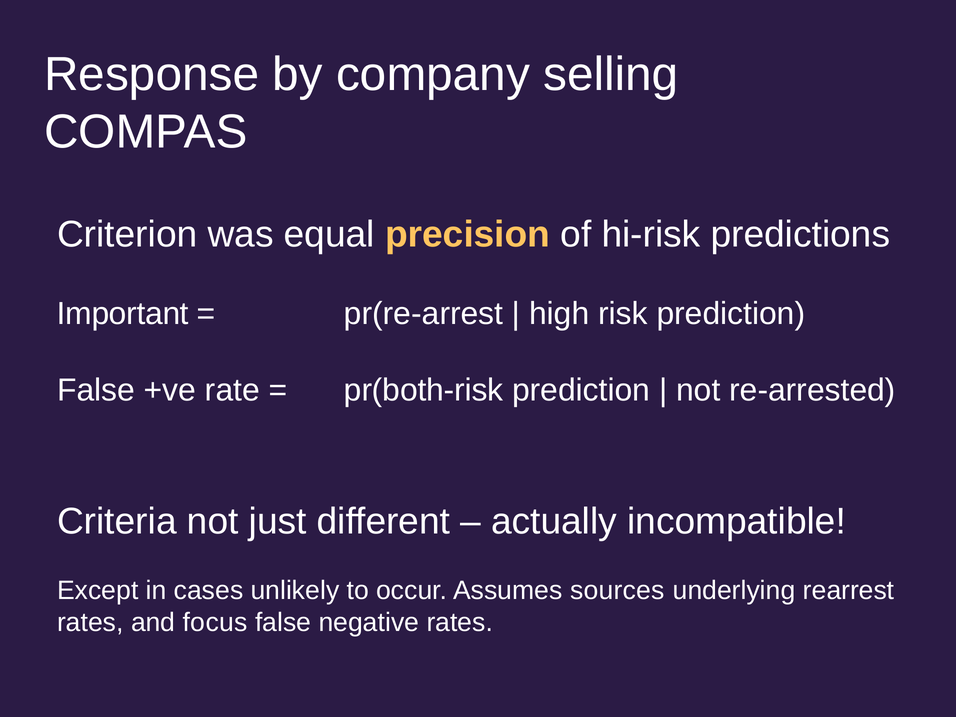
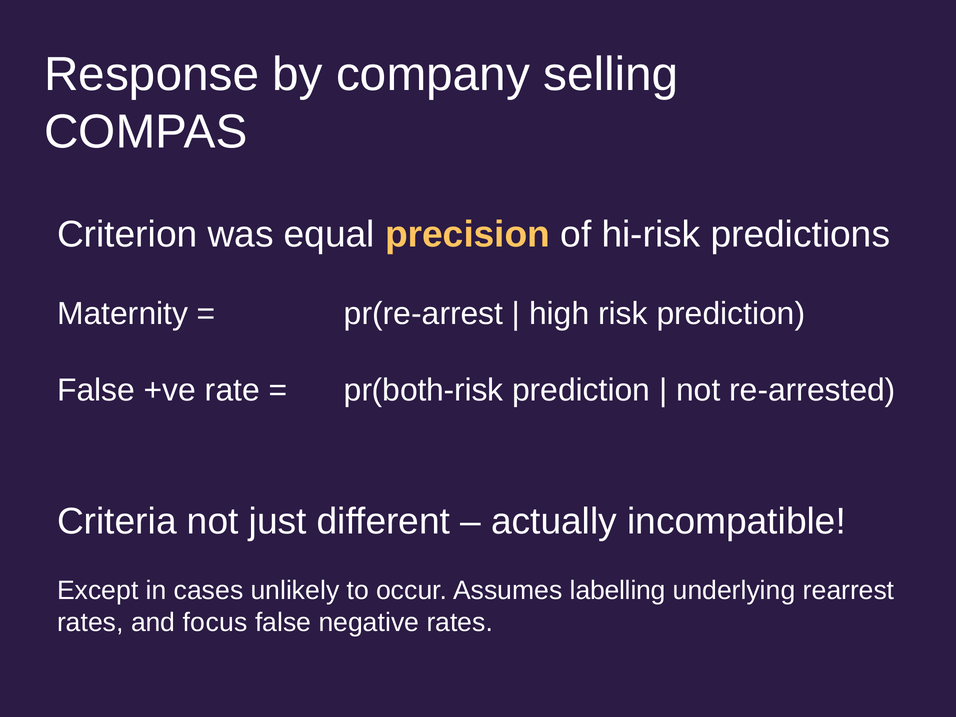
Important: Important -> Maternity
sources: sources -> labelling
